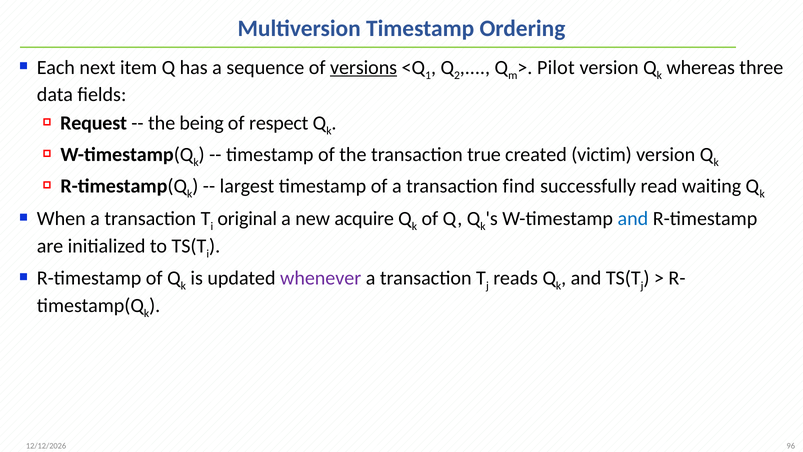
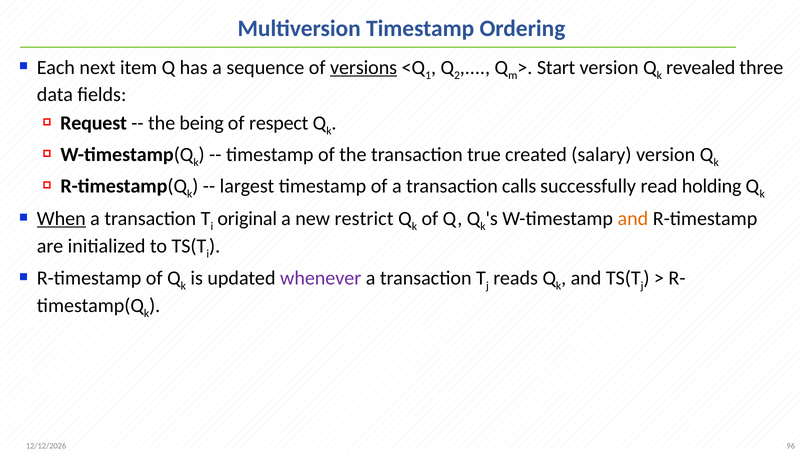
Pilot: Pilot -> Start
whereas: whereas -> revealed
victim: victim -> salary
find: find -> calls
waiting: waiting -> holding
When underline: none -> present
acquire: acquire -> restrict
and at (633, 218) colour: blue -> orange
